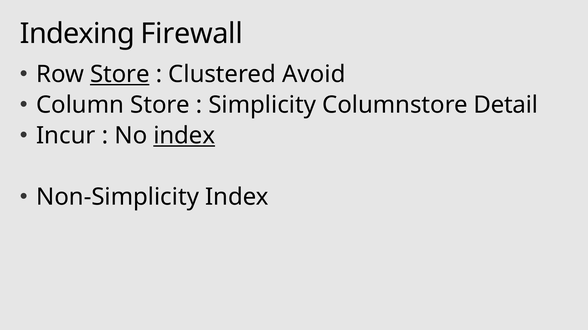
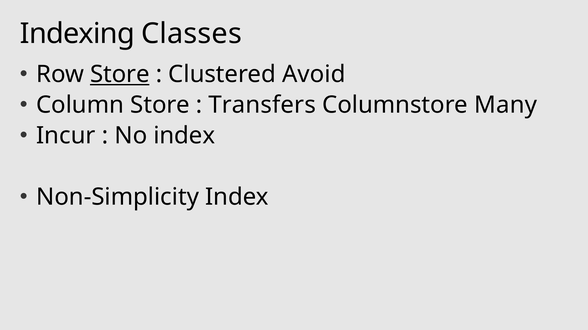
Firewall: Firewall -> Classes
Simplicity: Simplicity -> Transfers
Detail: Detail -> Many
index at (184, 136) underline: present -> none
